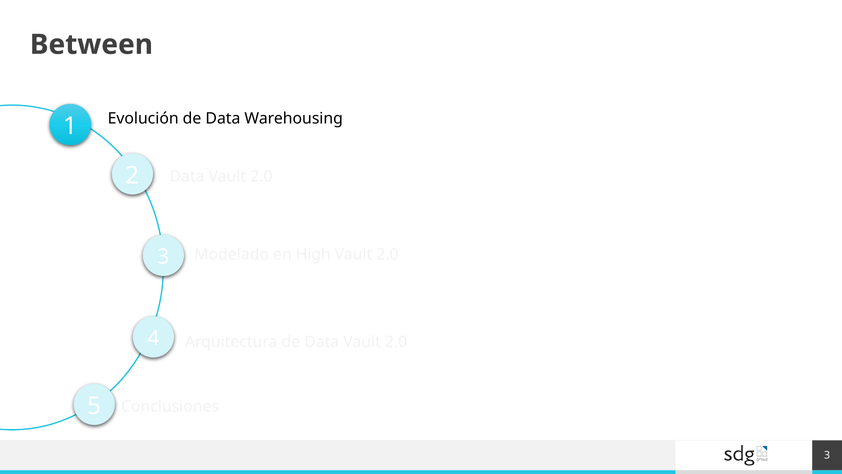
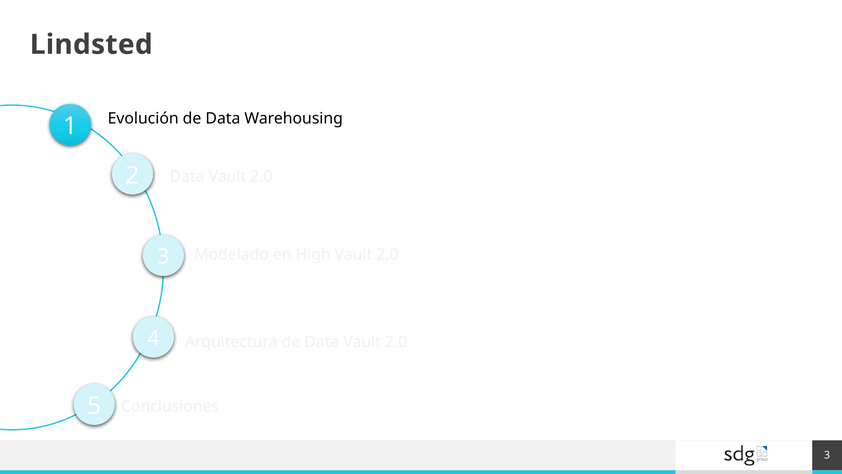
Between: Between -> Lindsted
